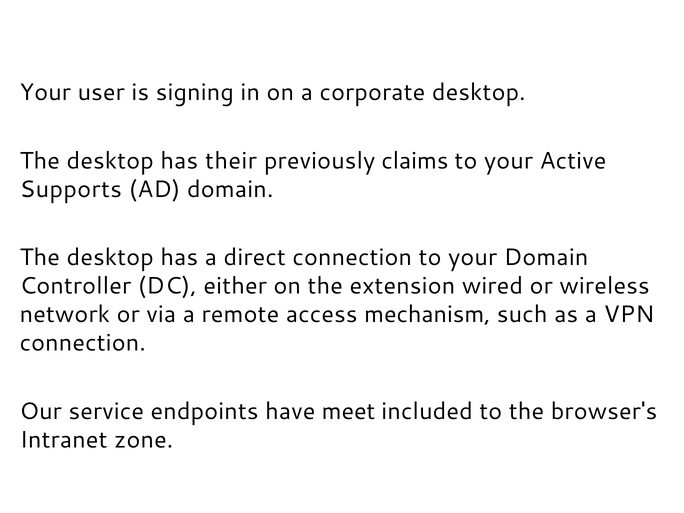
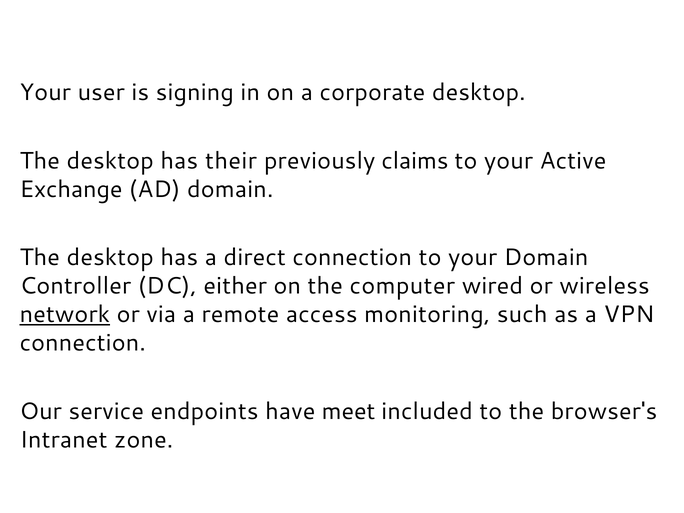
Supports: Supports -> Exchange
extension: extension -> computer
network underline: none -> present
mechanism: mechanism -> monitoring
